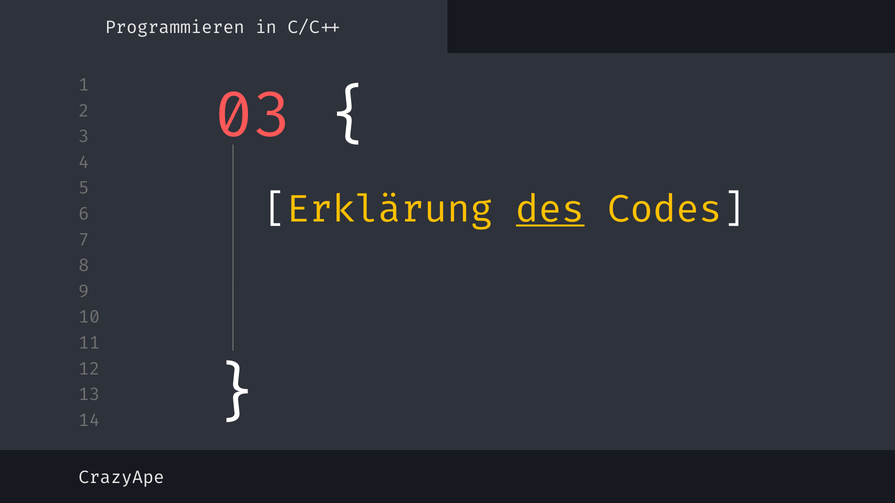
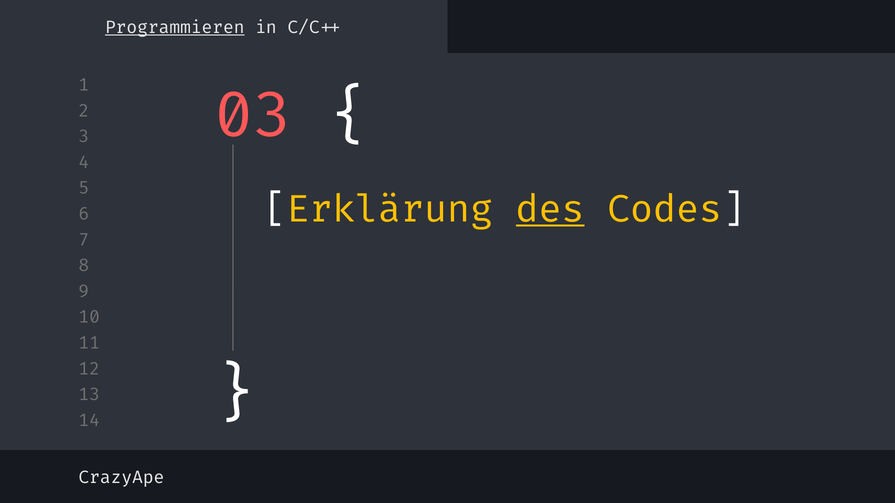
Programmieren underline: none -> present
